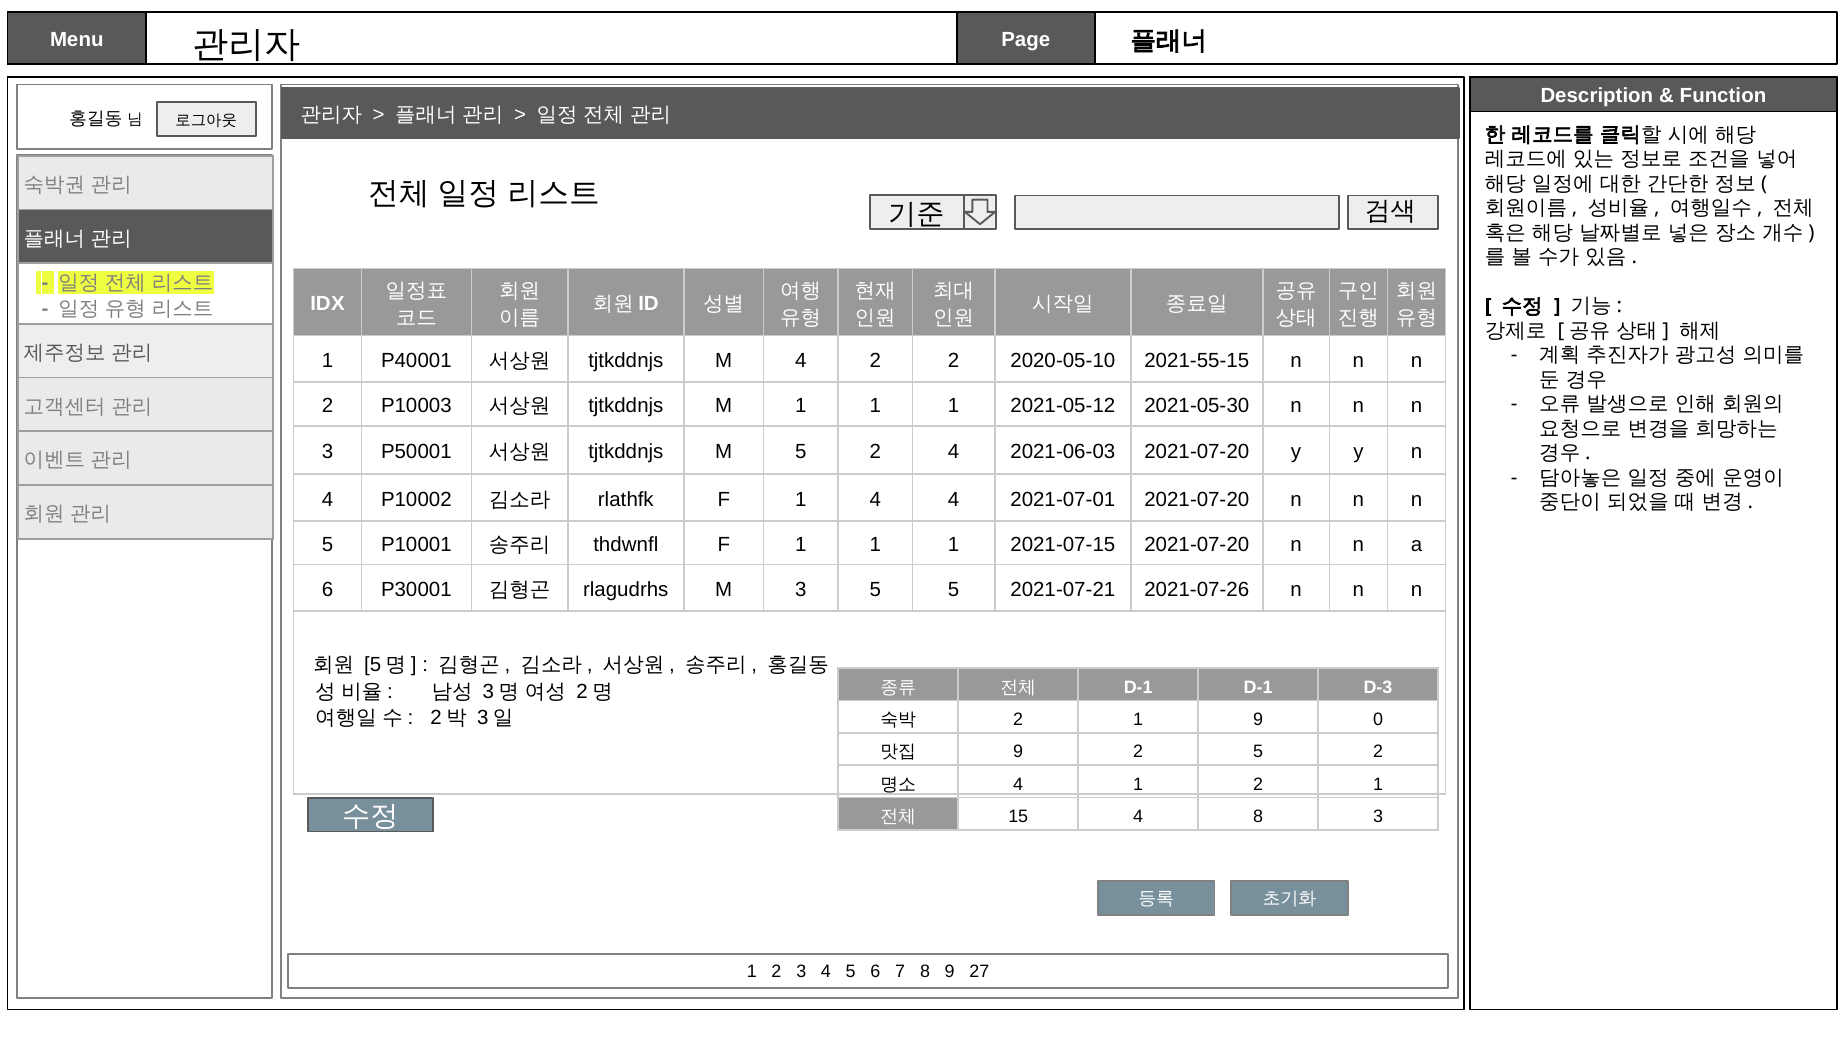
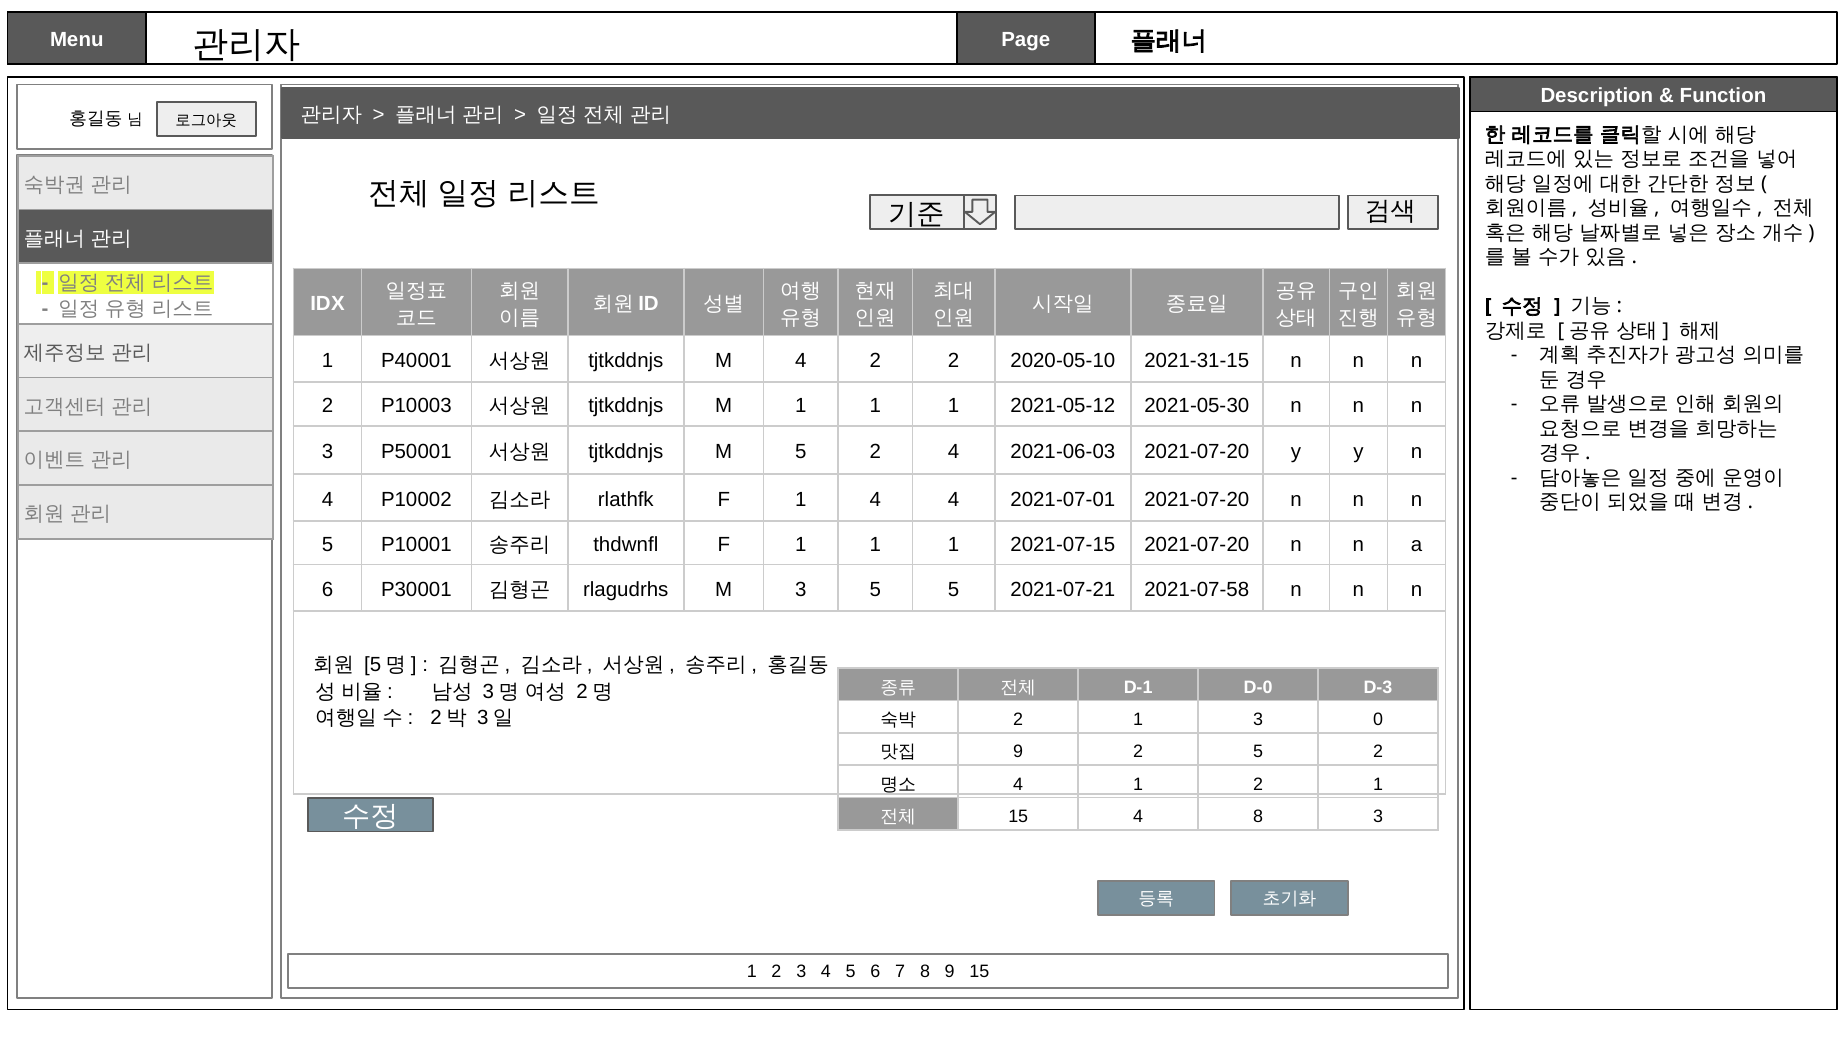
2021-55-15: 2021-55-15 -> 2021-31-15
2021-07-26: 2021-07-26 -> 2021-07-58
D-1 D-1: D-1 -> D-0
1 9: 9 -> 3
9 27: 27 -> 15
